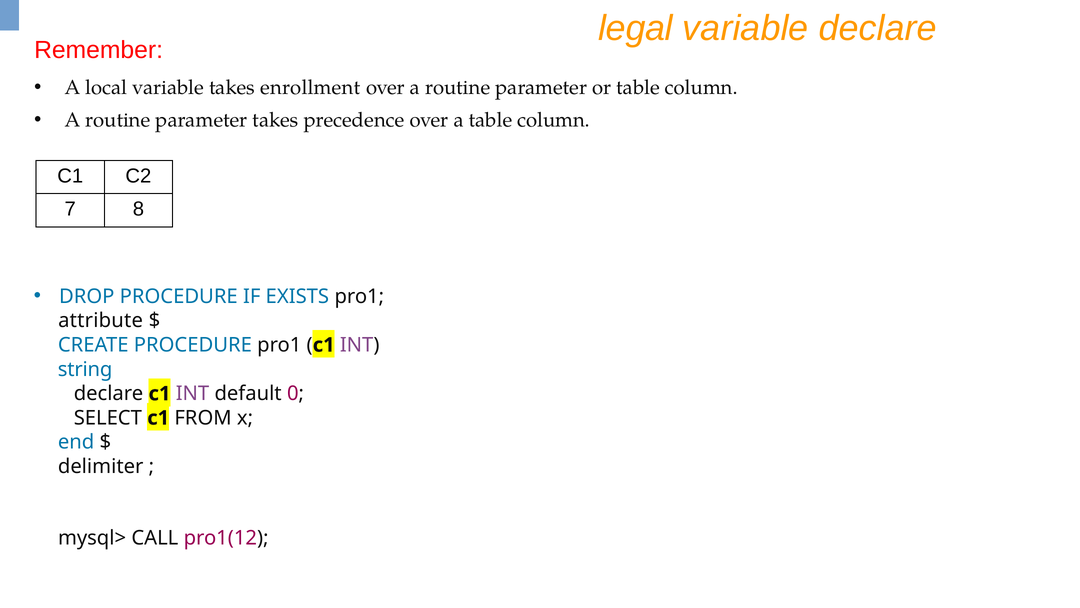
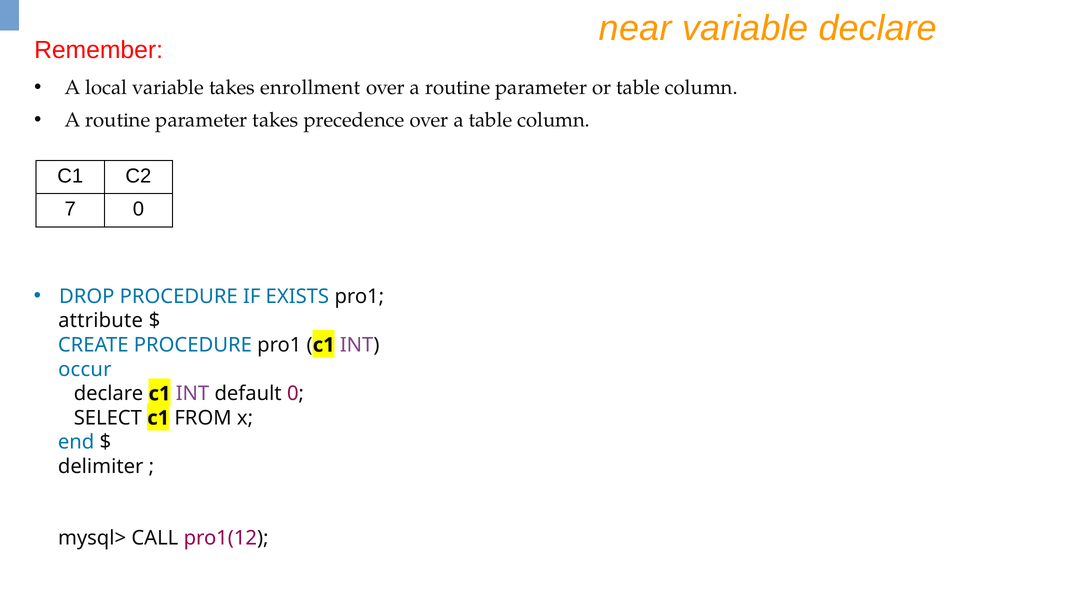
legal: legal -> near
7 8: 8 -> 0
string: string -> occur
